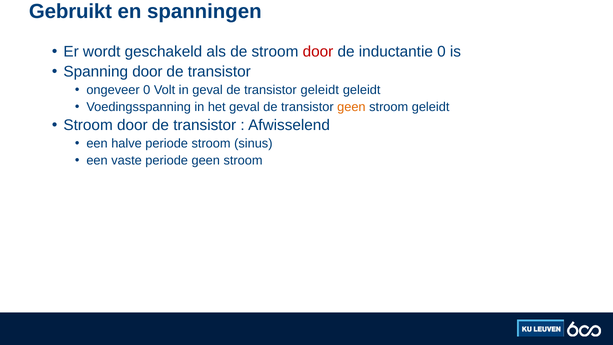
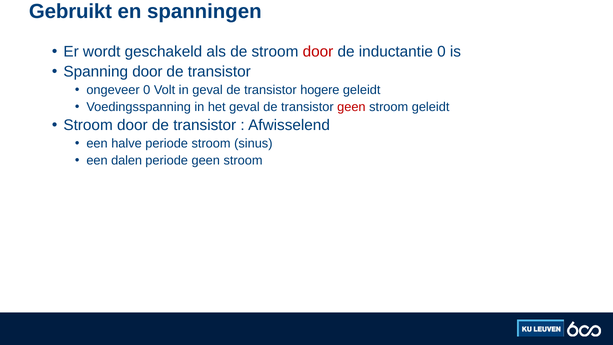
transistor geleidt: geleidt -> hogere
geen at (351, 107) colour: orange -> red
vaste: vaste -> dalen
